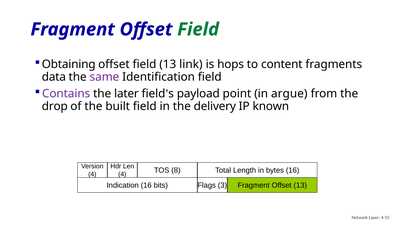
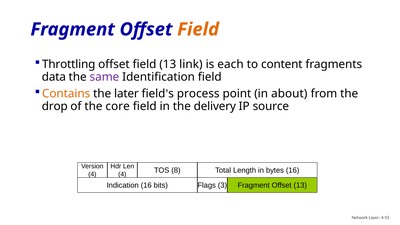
Field at (198, 29) colour: green -> orange
Obtaining: Obtaining -> Throttling
hops: hops -> each
Contains colour: purple -> orange
payload: payload -> process
argue: argue -> about
built: built -> core
known: known -> source
